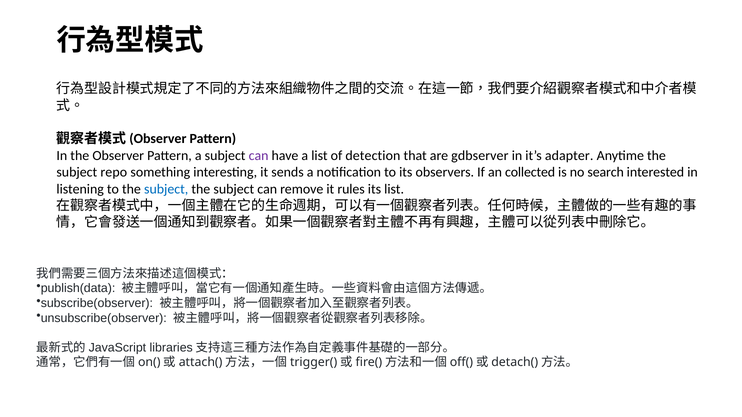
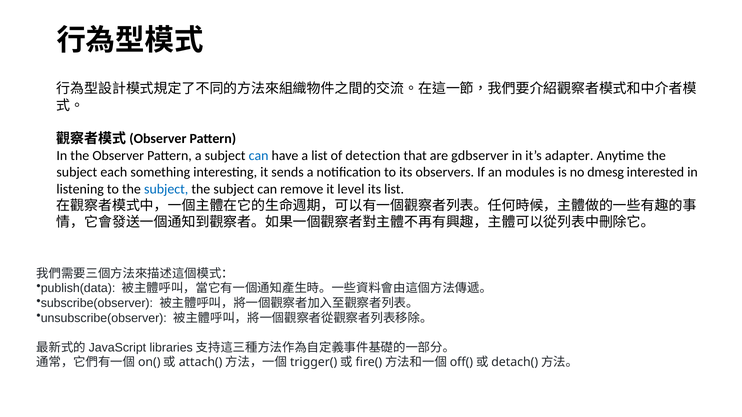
can at (259, 156) colour: purple -> blue
repo: repo -> each
collected: collected -> modules
search: search -> dmesg
rules: rules -> level
